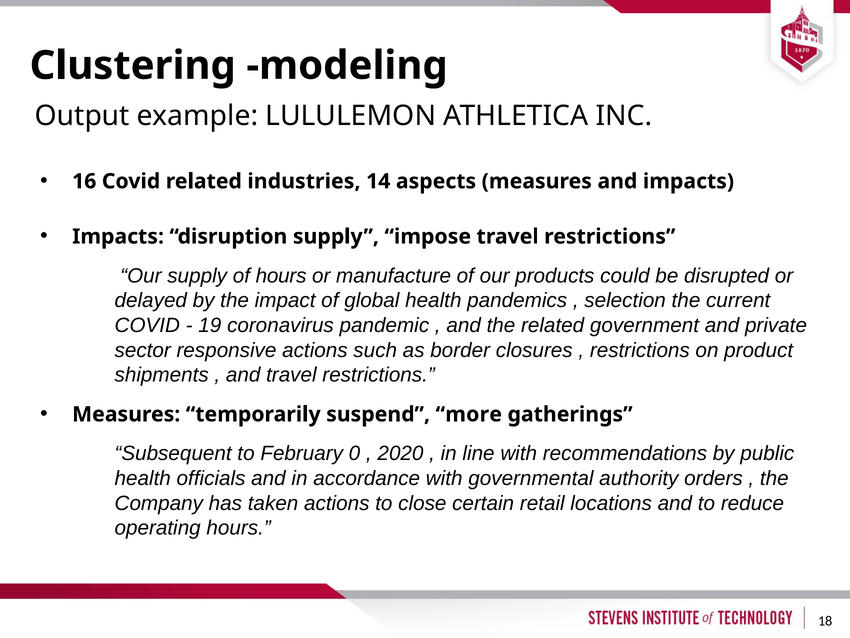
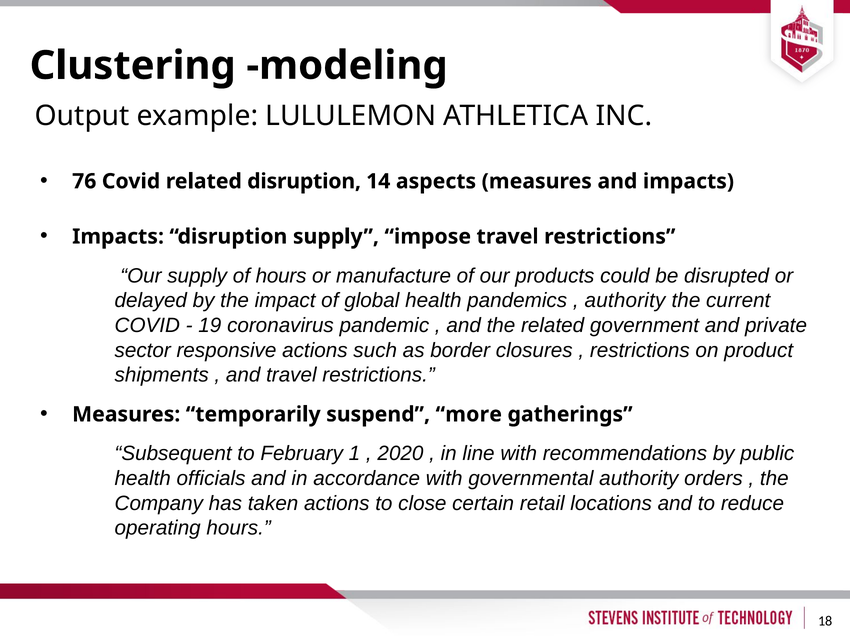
16: 16 -> 76
related industries: industries -> disruption
selection at (625, 300): selection -> authority
0: 0 -> 1
